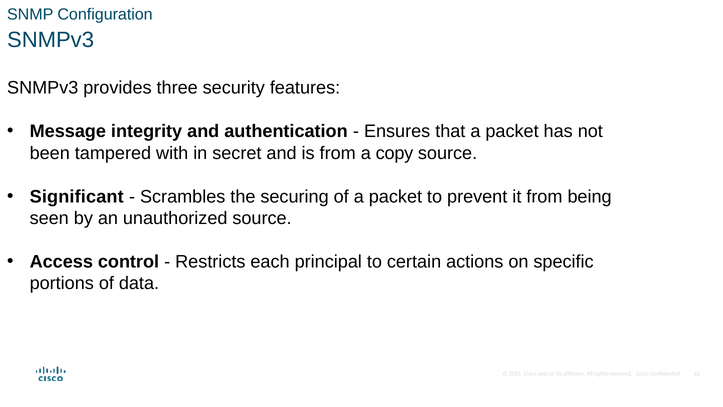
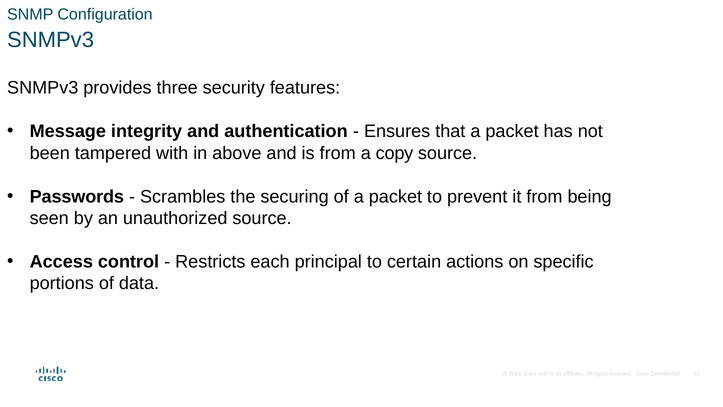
secret: secret -> above
Significant: Significant -> Passwords
